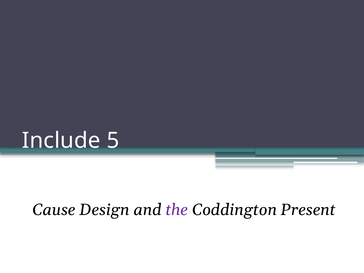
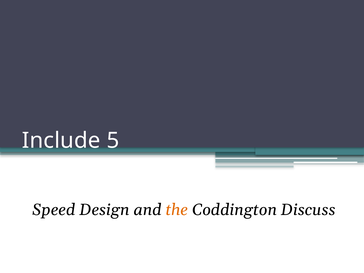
Cause: Cause -> Speed
the colour: purple -> orange
Present: Present -> Discuss
